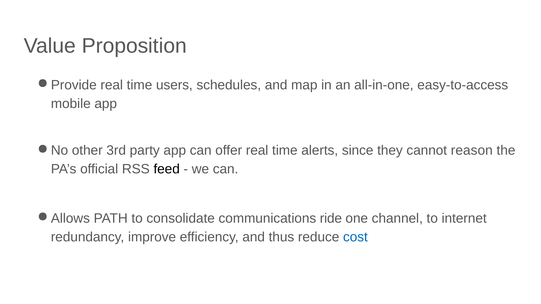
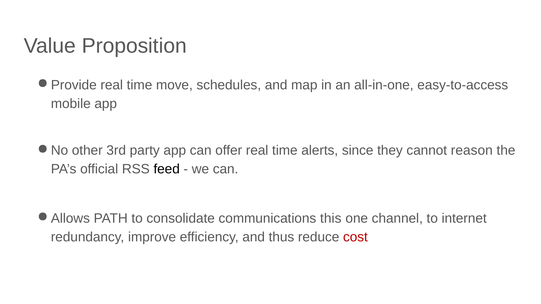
users: users -> move
ride: ride -> this
cost colour: blue -> red
